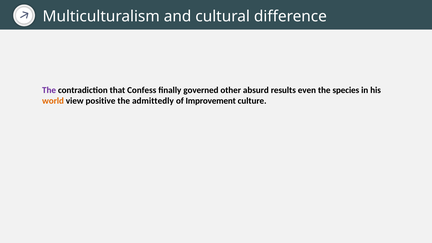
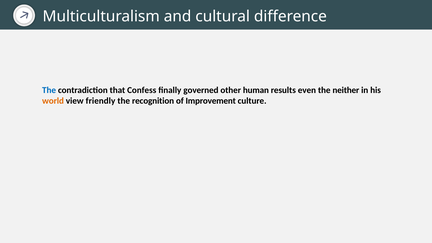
The at (49, 90) colour: purple -> blue
absurd: absurd -> human
species: species -> neither
positive: positive -> friendly
admittedly: admittedly -> recognition
